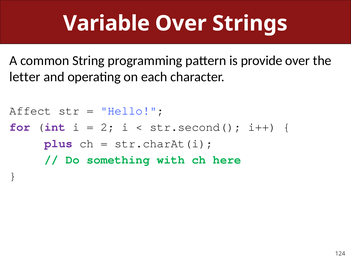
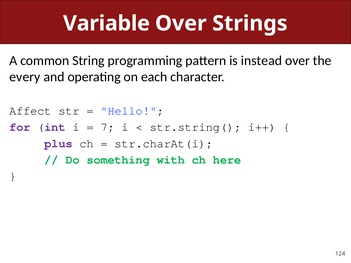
provide: provide -> instead
letter: letter -> every
2: 2 -> 7
str.second(: str.second( -> str.string(
